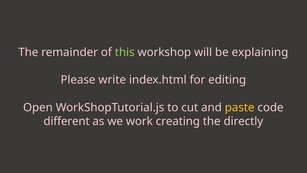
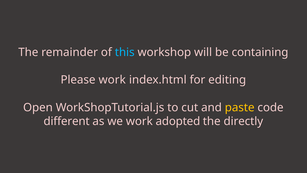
this colour: light green -> light blue
explaining: explaining -> containing
Please write: write -> work
creating: creating -> adopted
